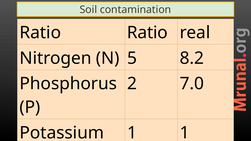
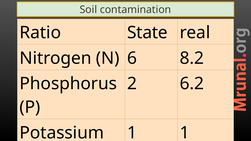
Ratio Ratio: Ratio -> State
5: 5 -> 6
7.0: 7.0 -> 6.2
